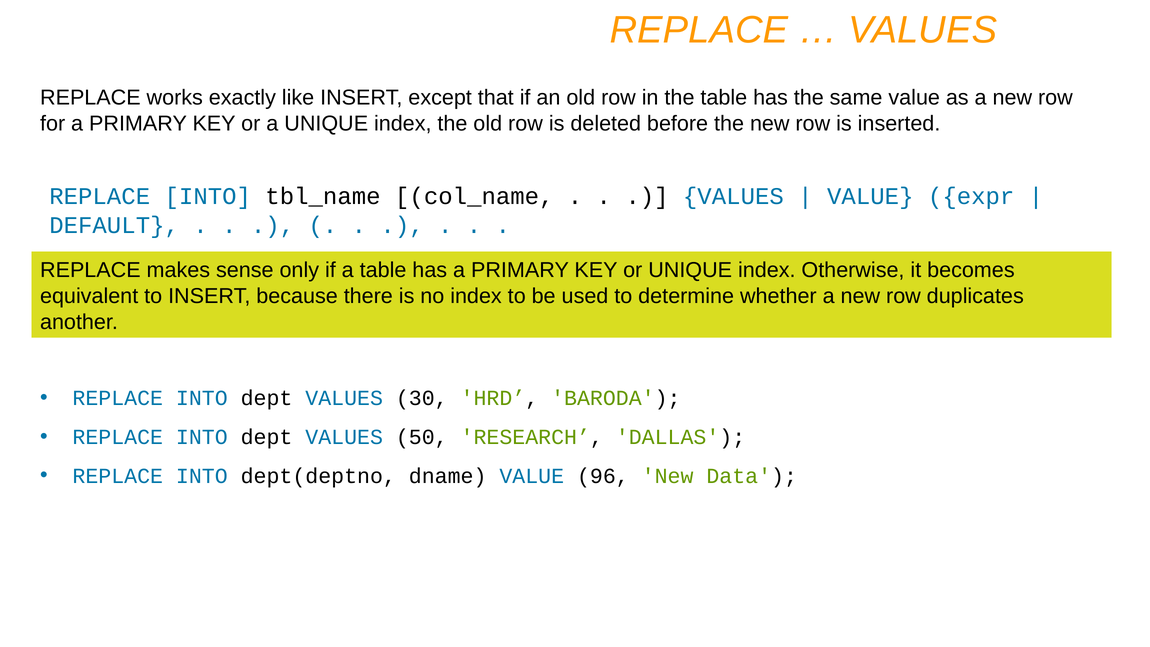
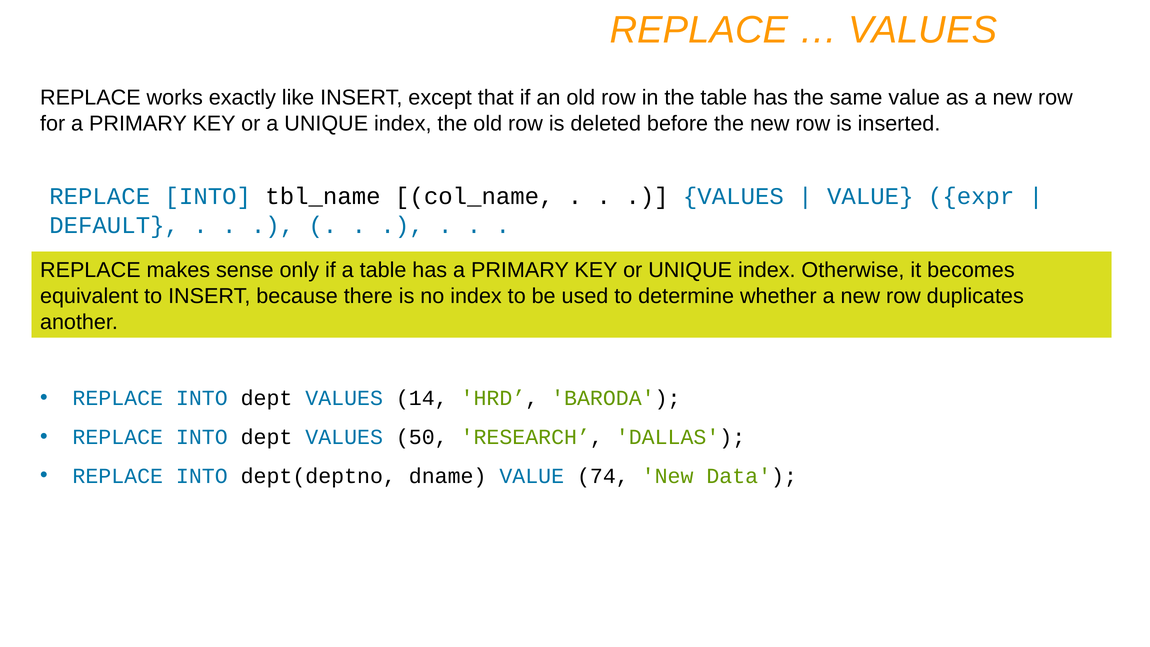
30: 30 -> 14
96: 96 -> 74
